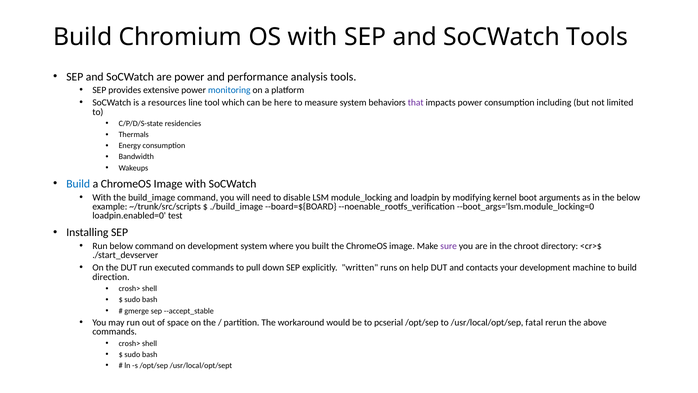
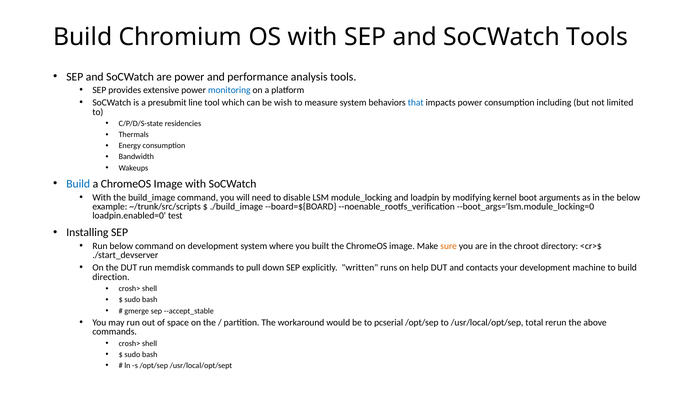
resources: resources -> presubmit
here: here -> wish
that colour: purple -> blue
sure colour: purple -> orange
executed: executed -> memdisk
fatal: fatal -> total
